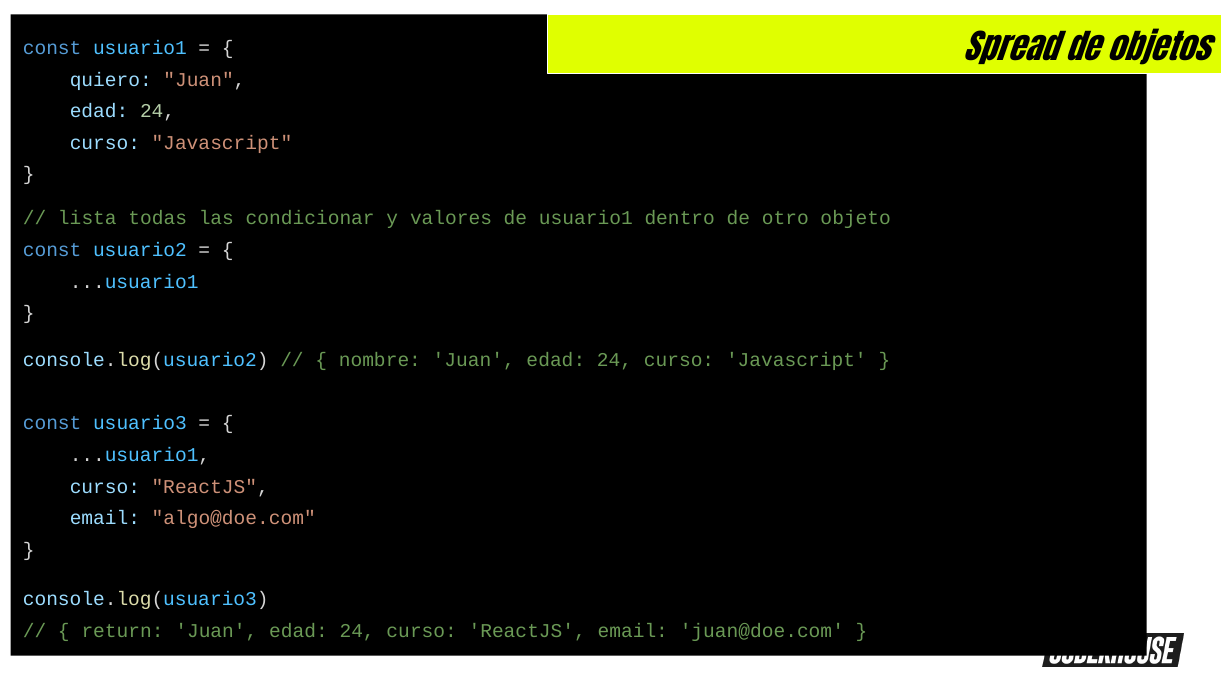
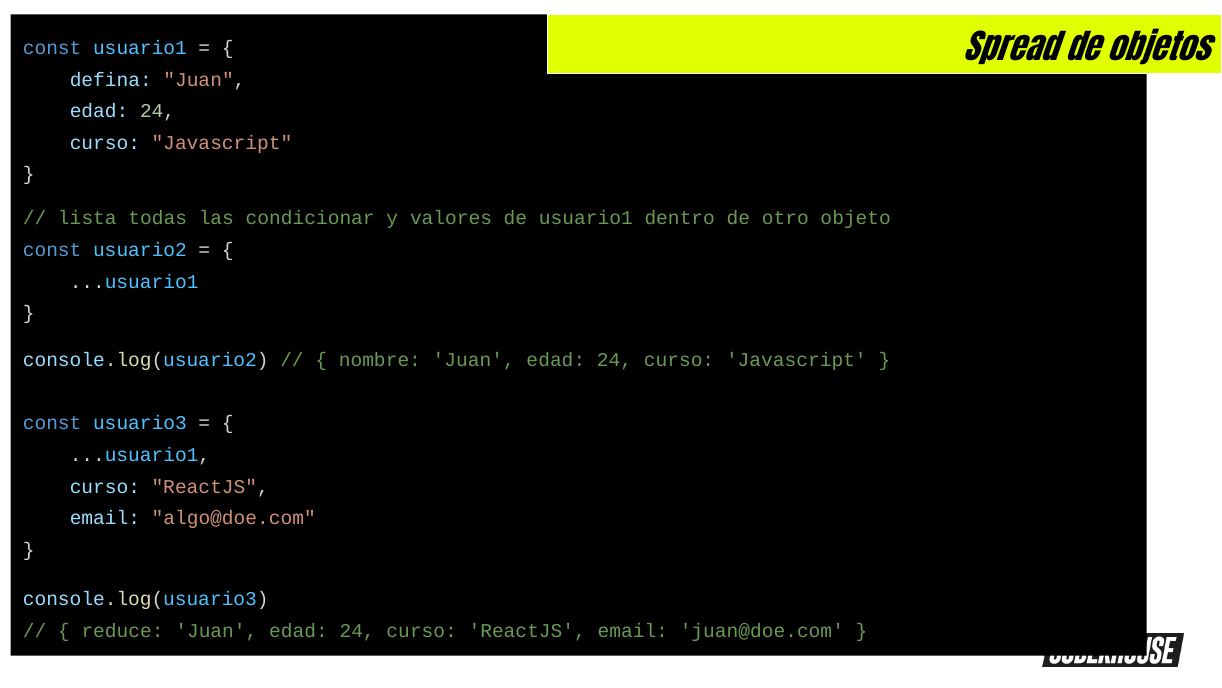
quiero: quiero -> defina
return: return -> reduce
